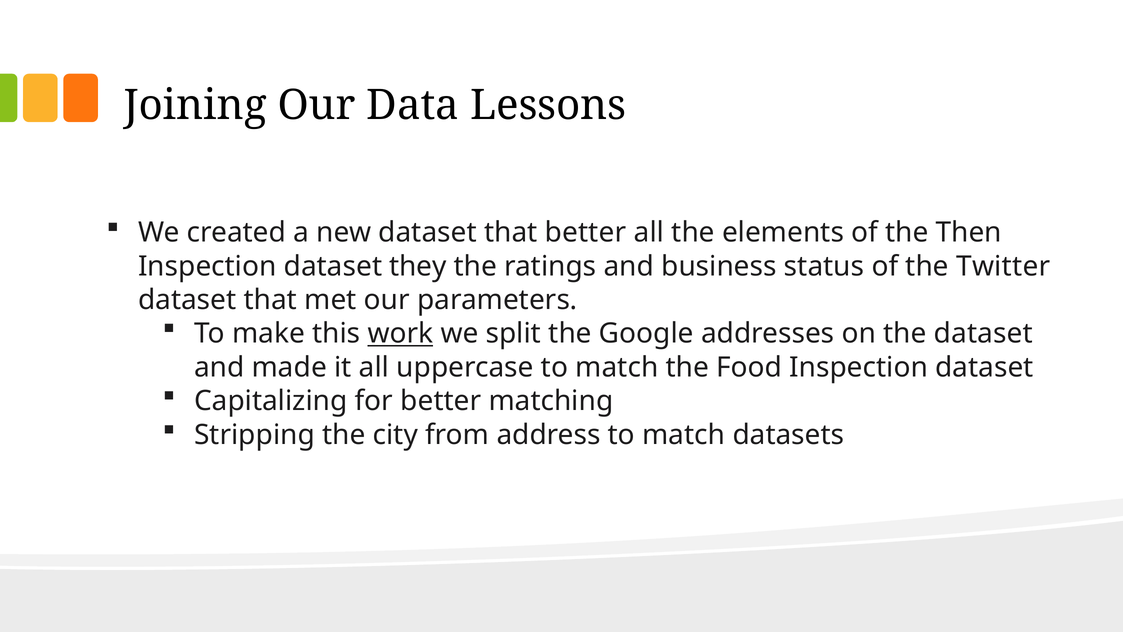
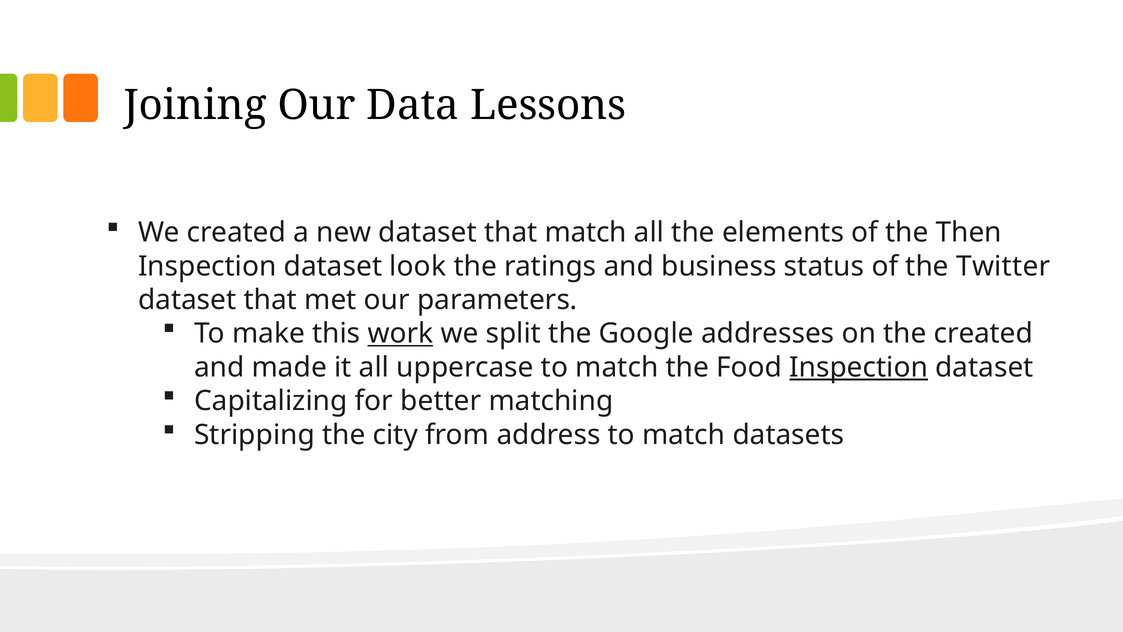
that better: better -> match
they: they -> look
the dataset: dataset -> created
Inspection at (859, 367) underline: none -> present
